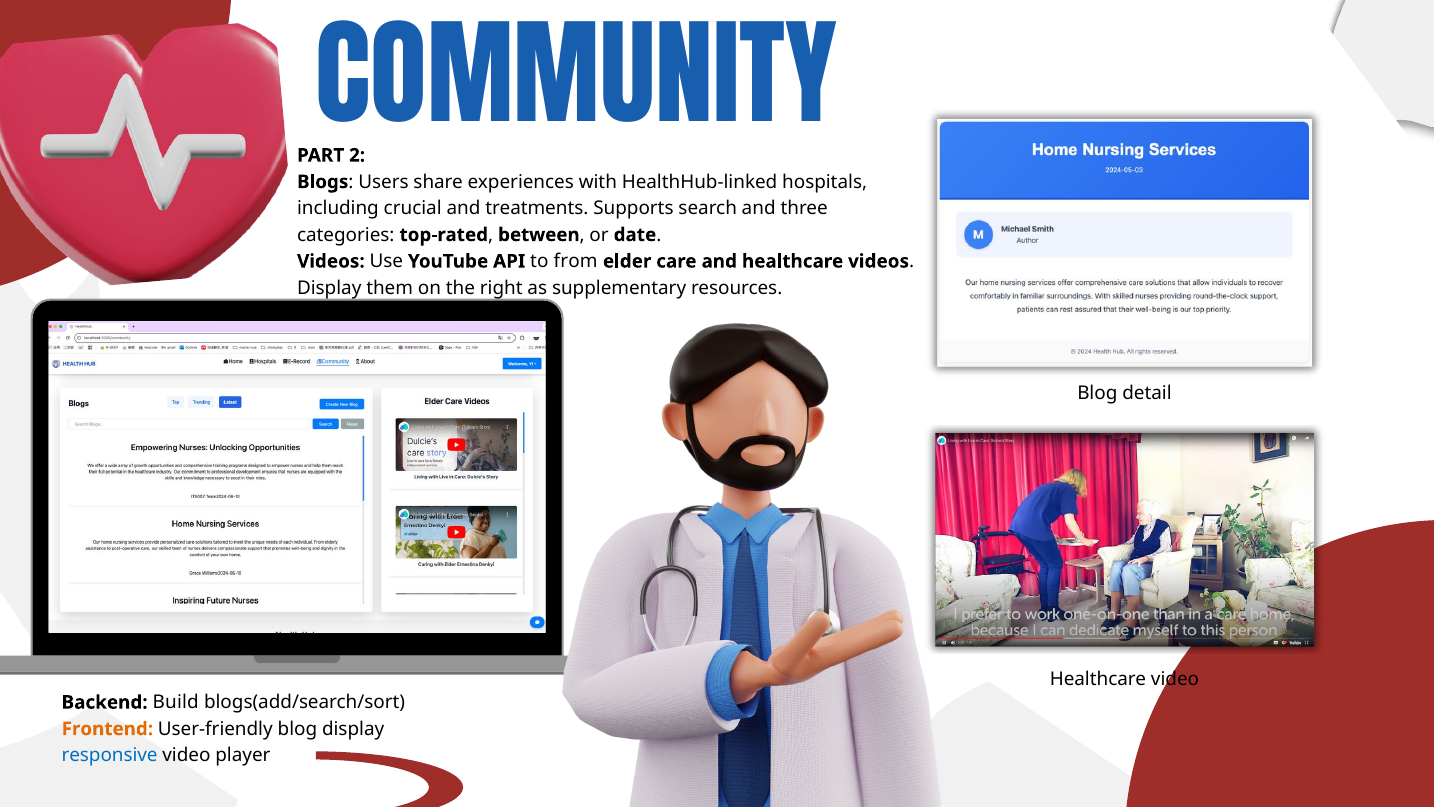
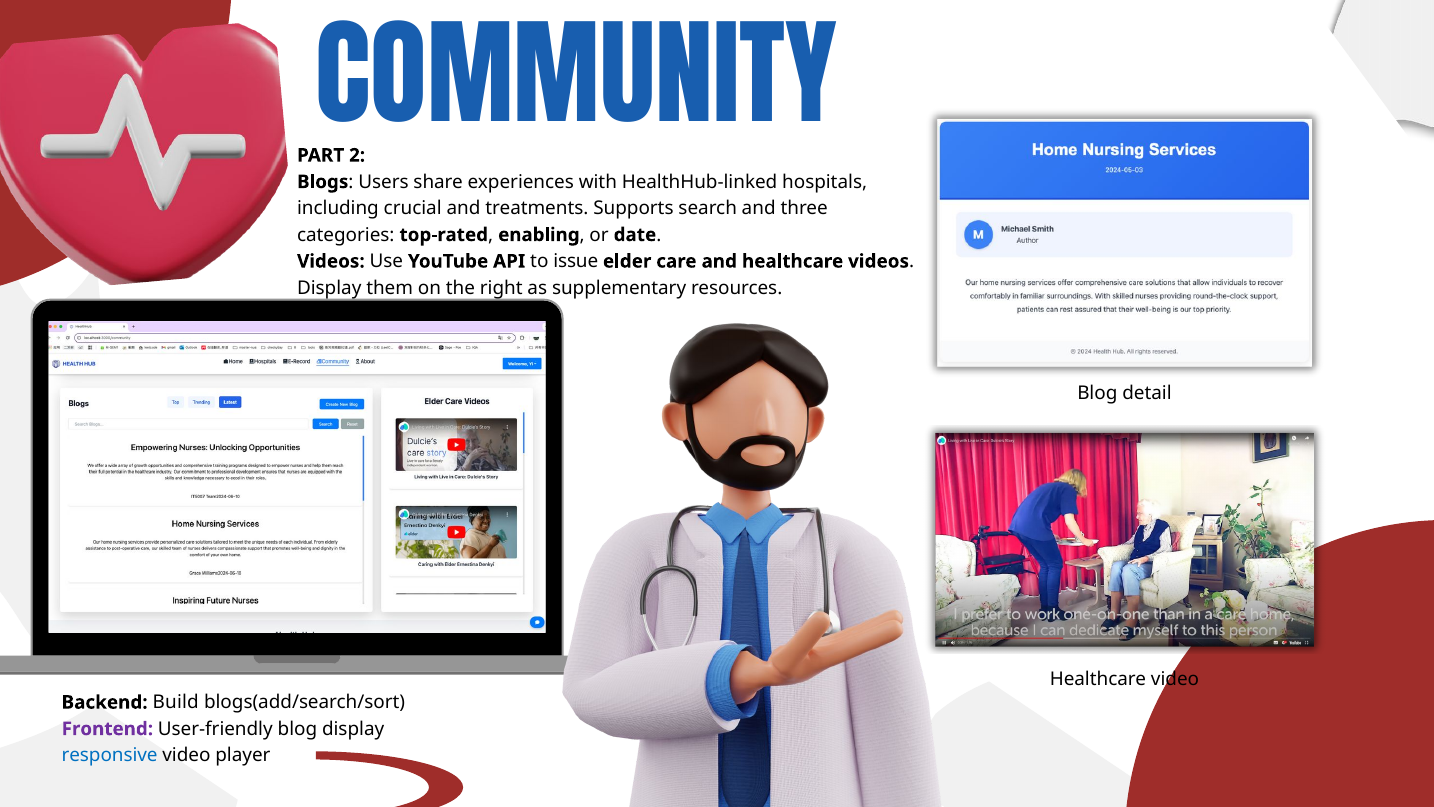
between: between -> enabling
from: from -> issue
Frontend colour: orange -> purple
